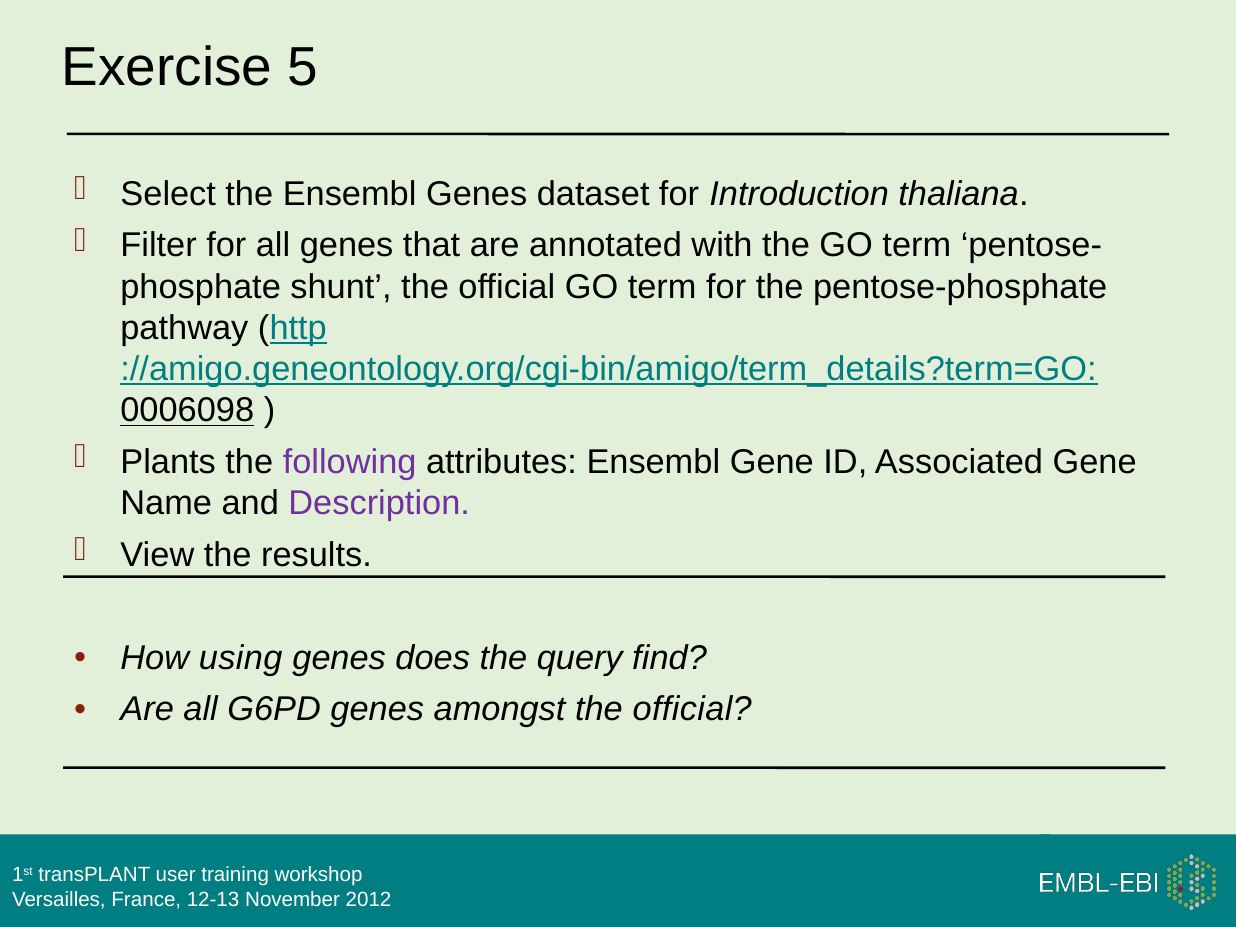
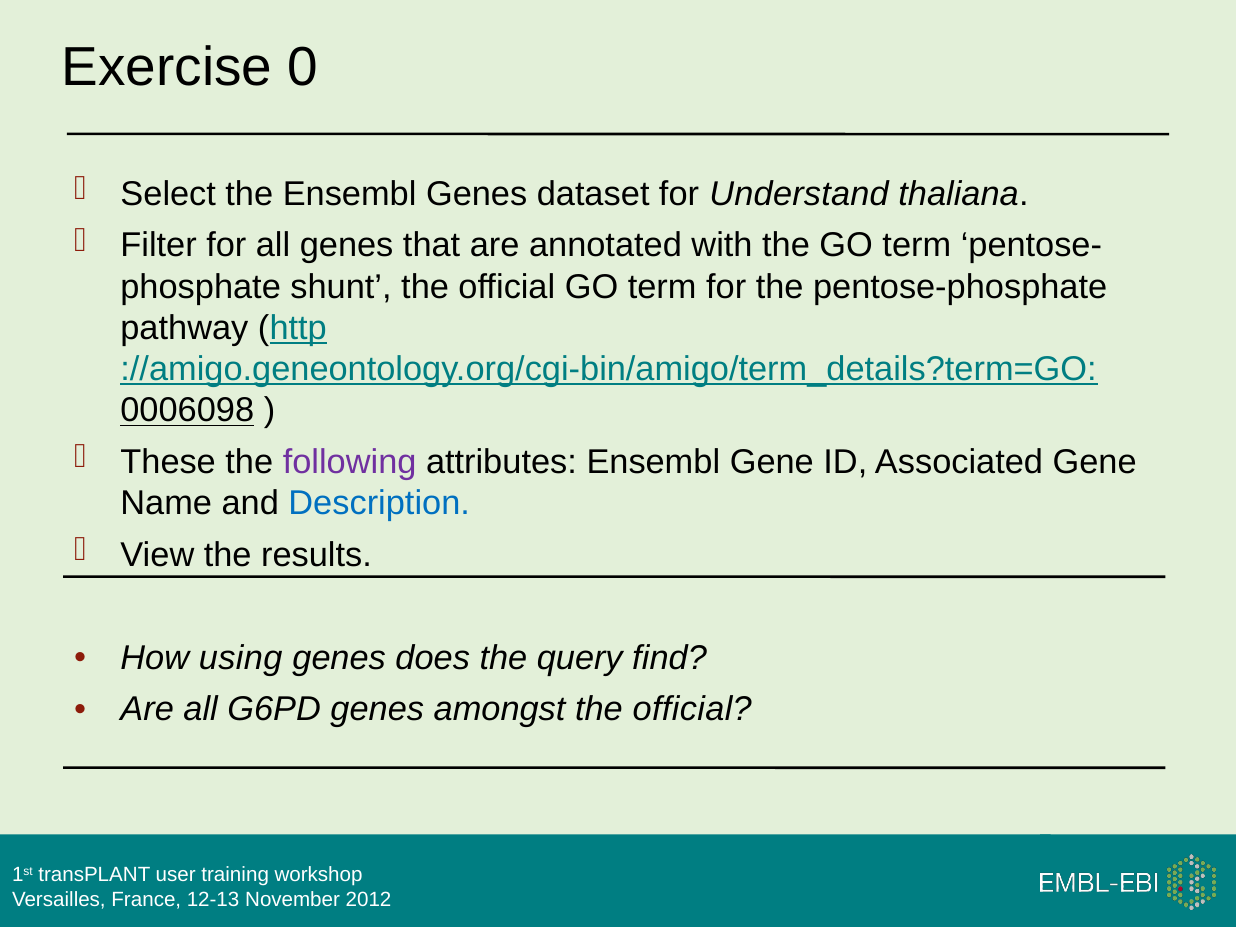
5: 5 -> 0
Introduction: Introduction -> Understand
Plants: Plants -> These
Description colour: purple -> blue
